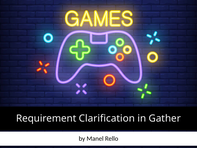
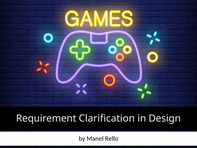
Gather: Gather -> Design
